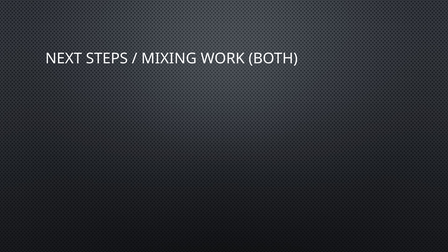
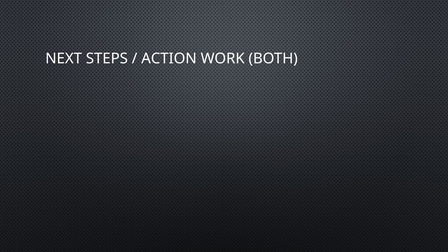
MIXING: MIXING -> ACTION
